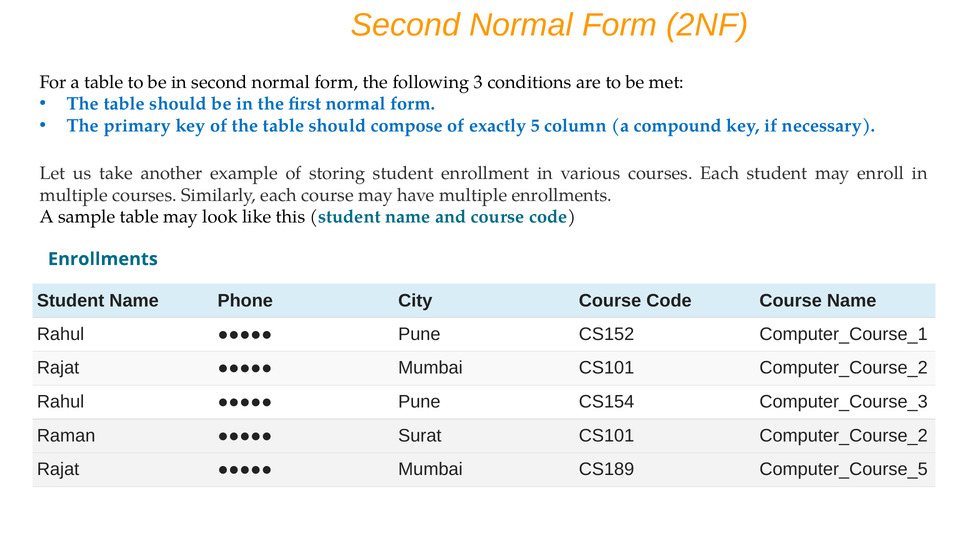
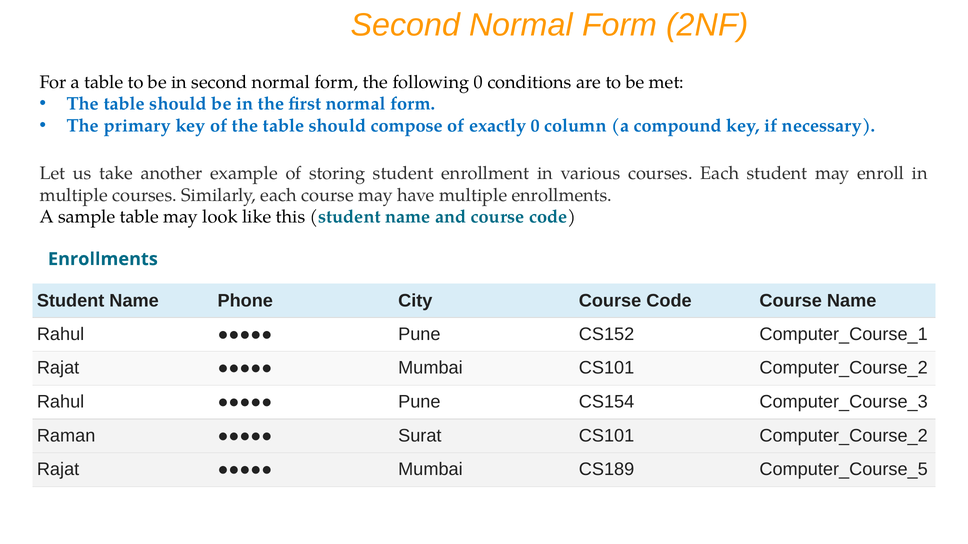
following 3: 3 -> 0
exactly 5: 5 -> 0
